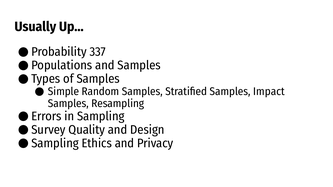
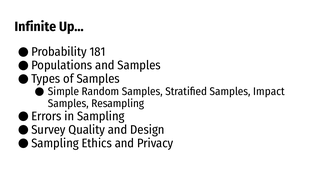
Usually: Usually -> Infinite
337: 337 -> 181
